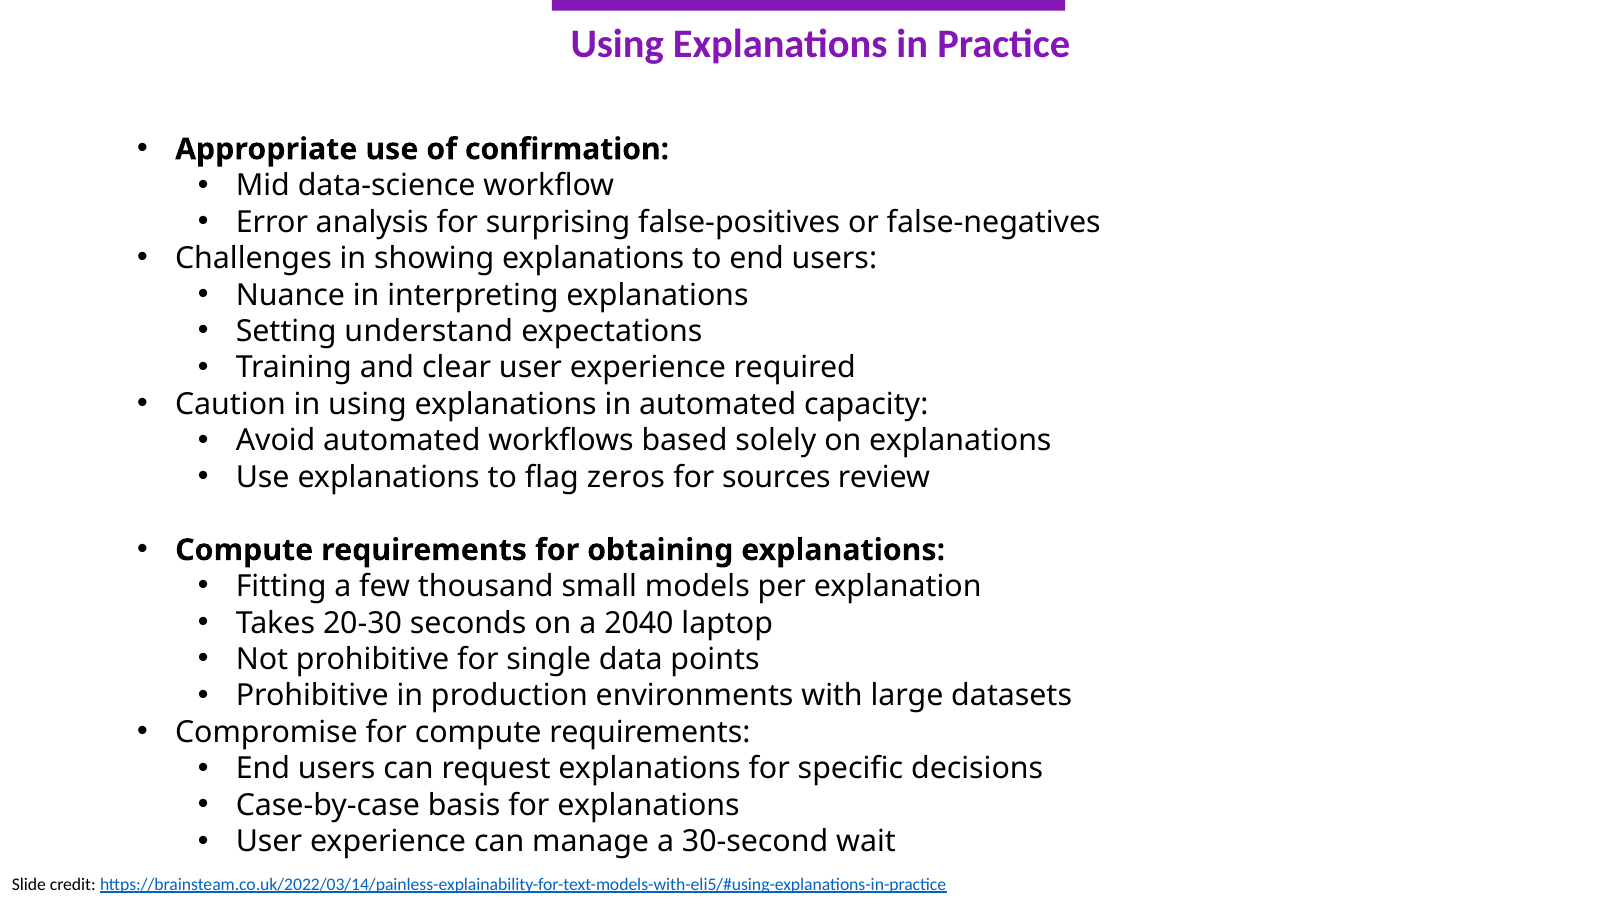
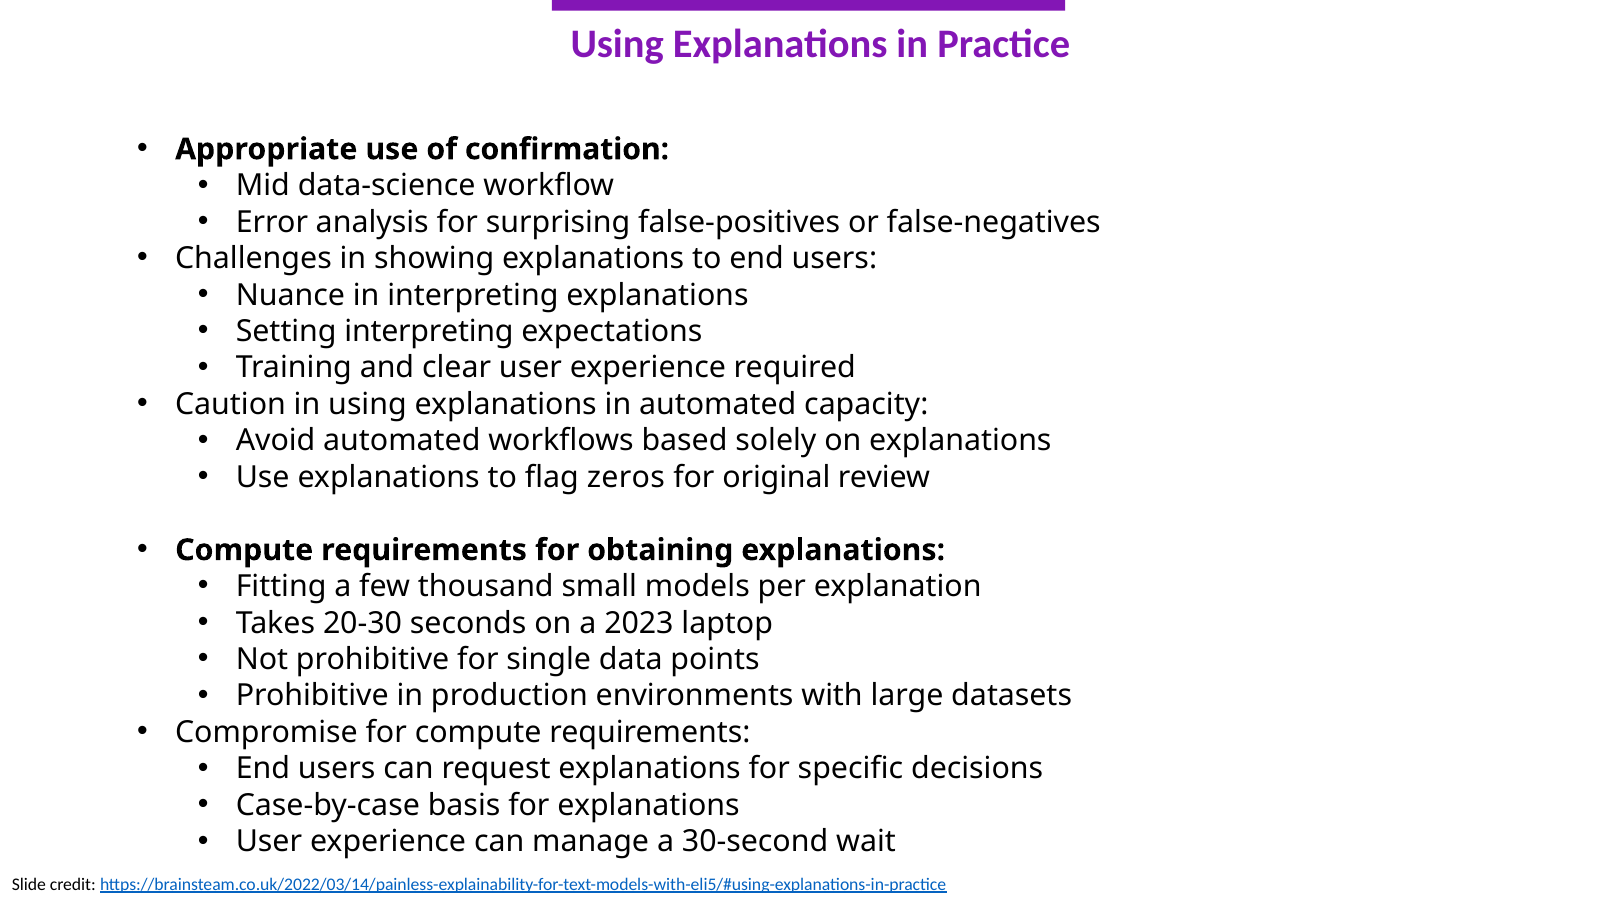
Setting understand: understand -> interpreting
sources: sources -> original
2040: 2040 -> 2023
